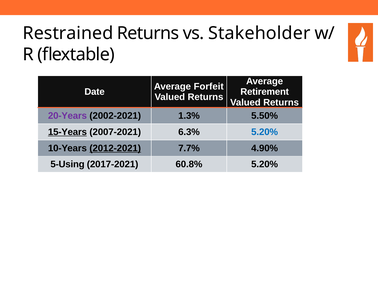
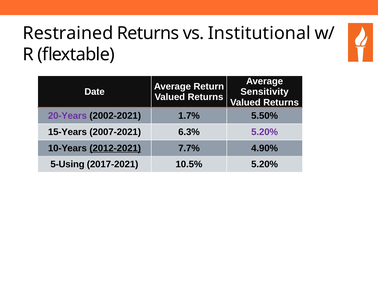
Stakeholder: Stakeholder -> Institutional
Forfeit: Forfeit -> Return
Retirement: Retirement -> Sensitivity
1.3%: 1.3% -> 1.7%
15-Years underline: present -> none
5.20% at (265, 132) colour: blue -> purple
60.8%: 60.8% -> 10.5%
